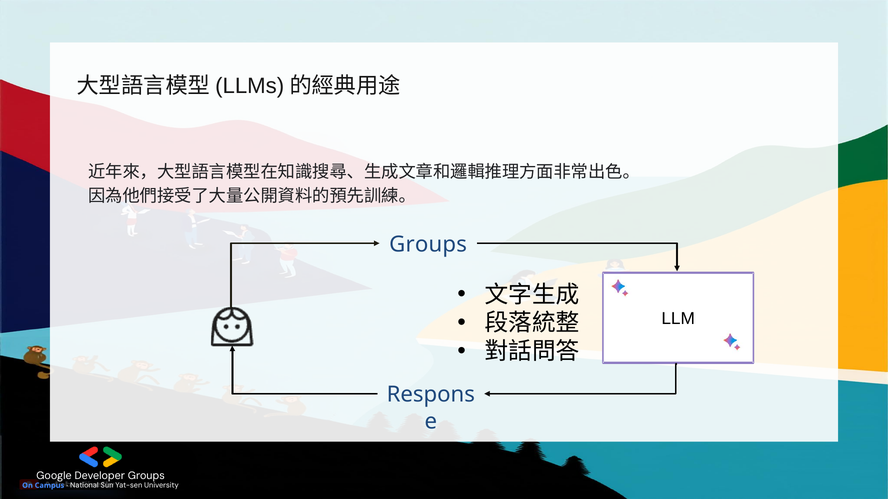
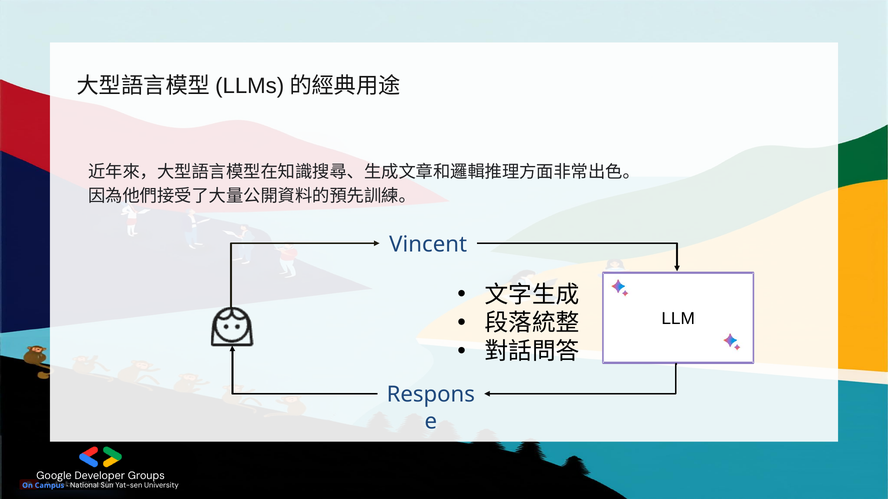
Groups at (428, 244): Groups -> Vincent
